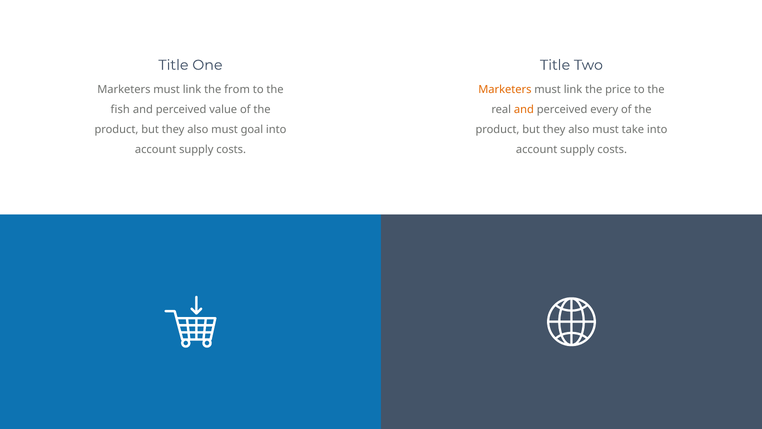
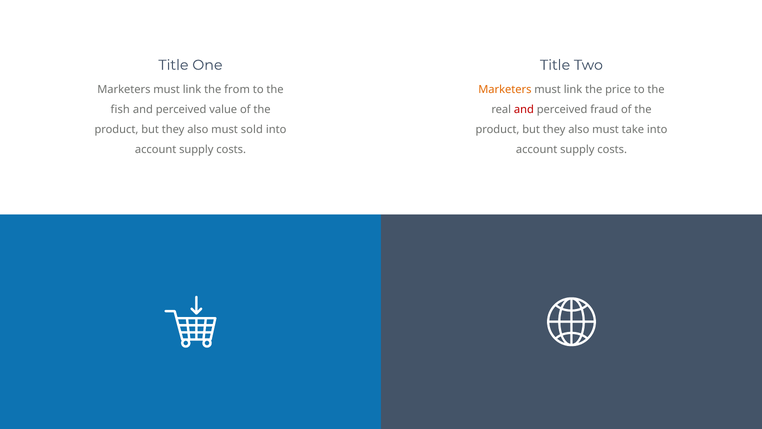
and at (524, 110) colour: orange -> red
every: every -> fraud
goal: goal -> sold
